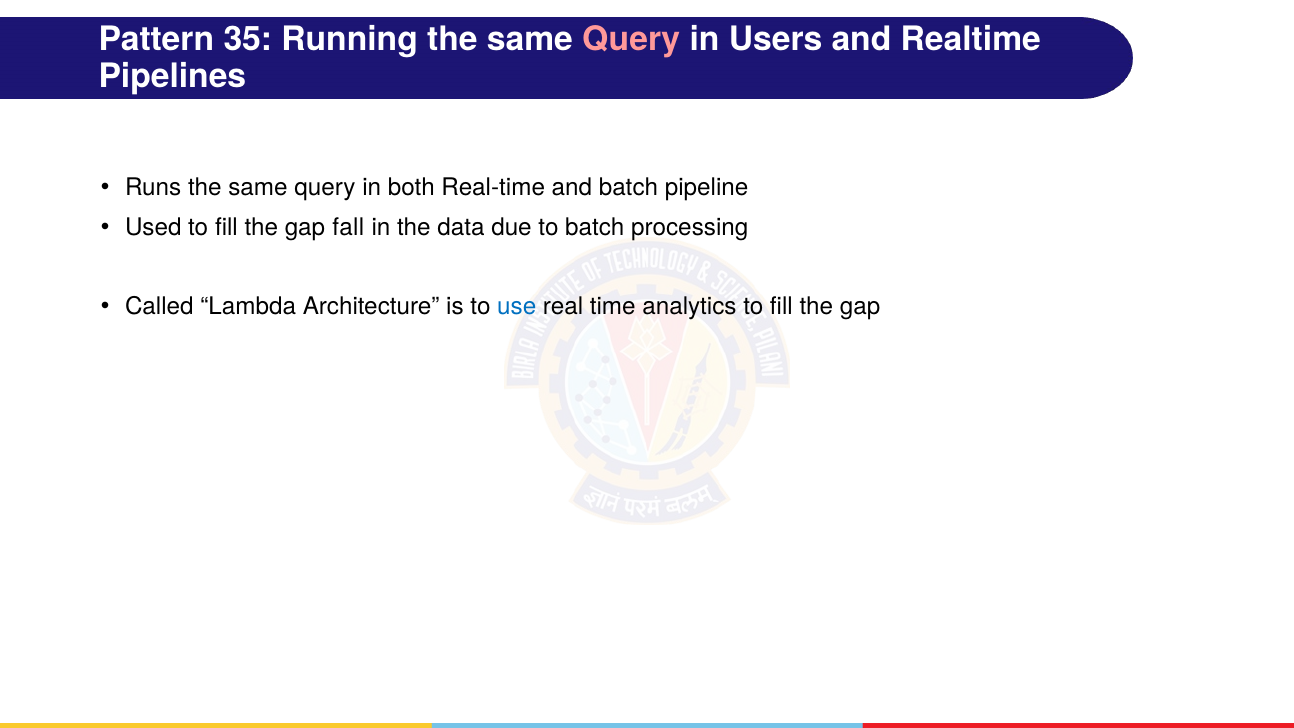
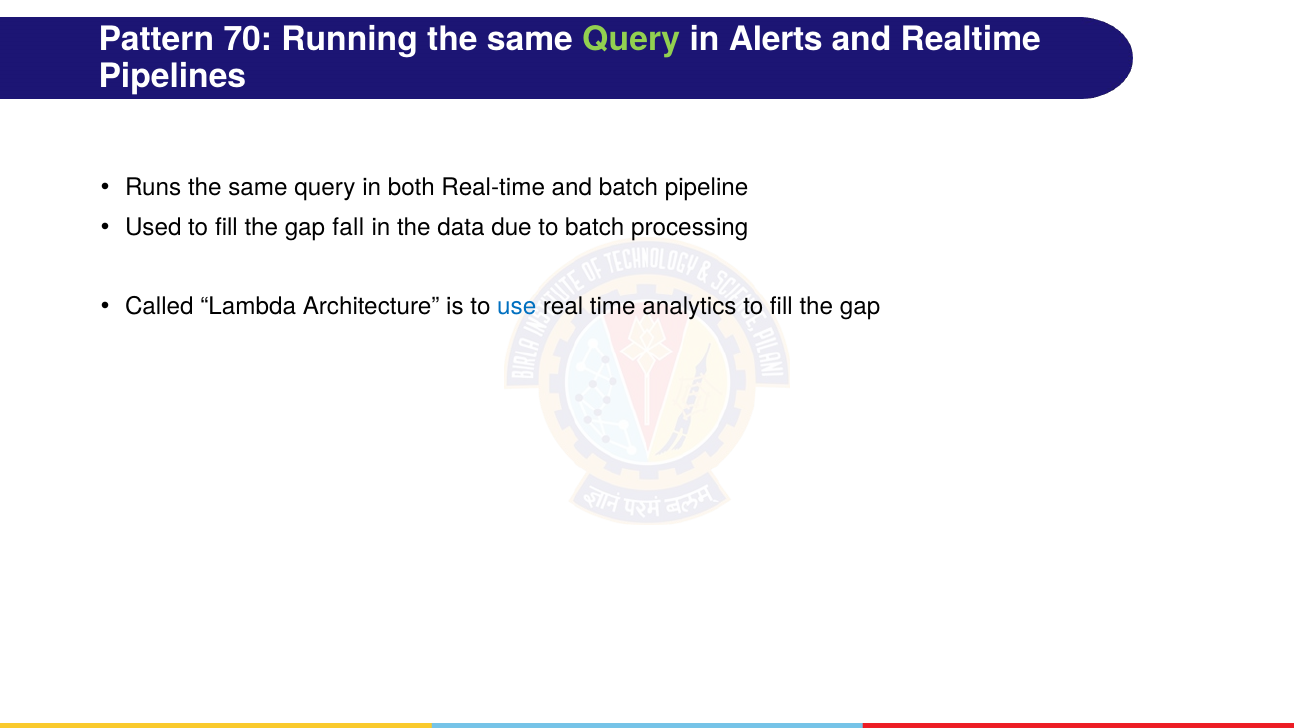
35: 35 -> 70
Query at (631, 40) colour: pink -> light green
Users: Users -> Alerts
